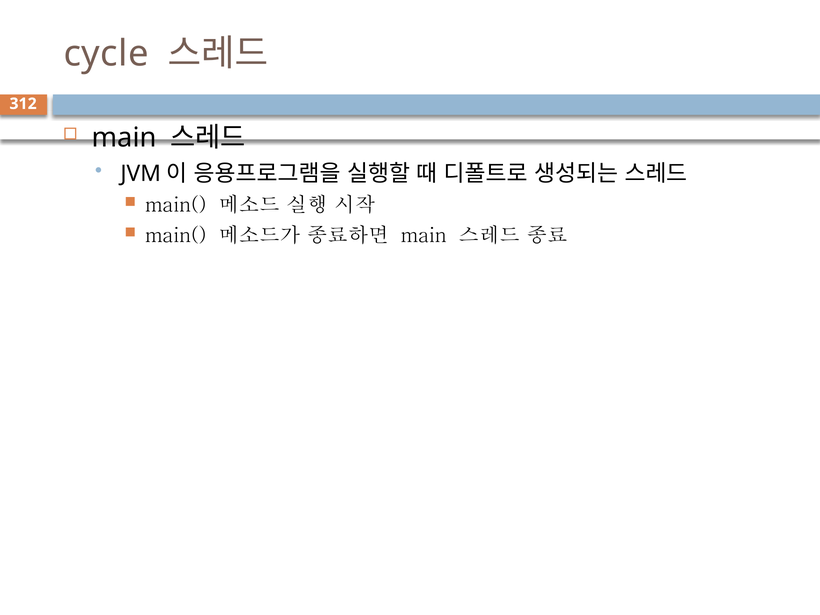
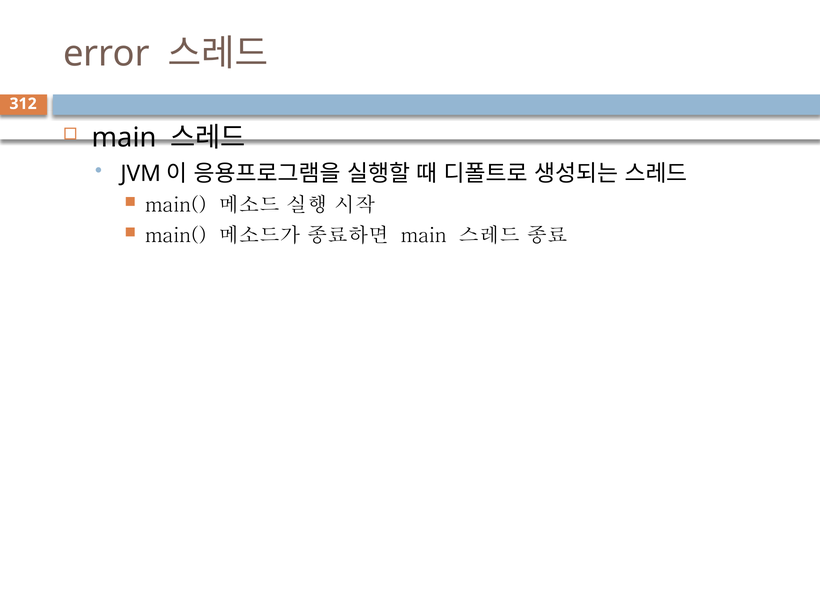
cycle: cycle -> error
